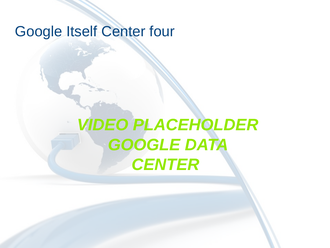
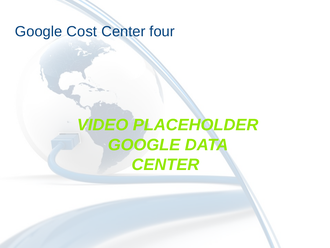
Itself: Itself -> Cost
